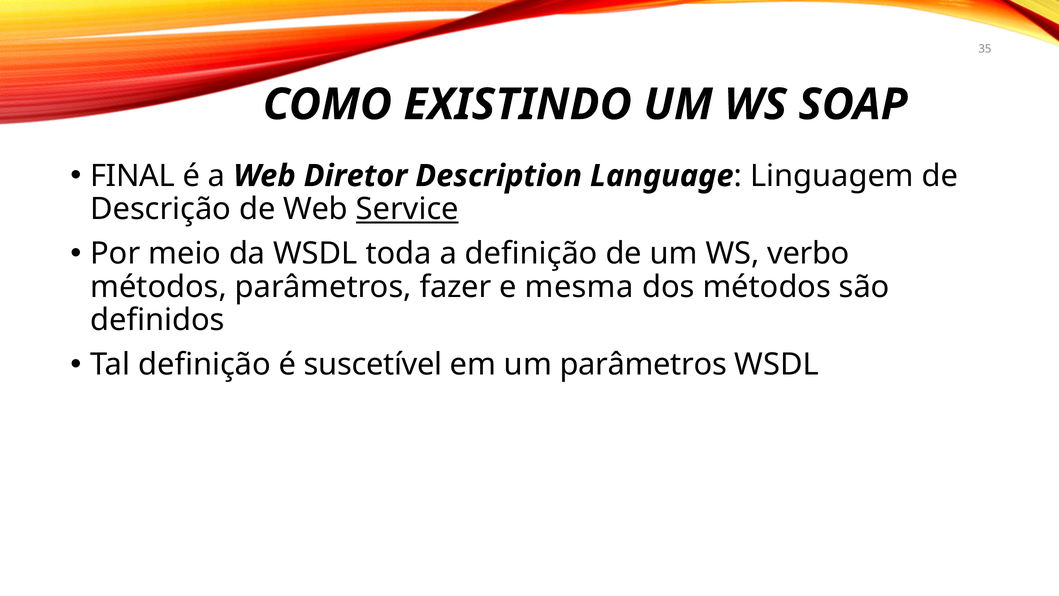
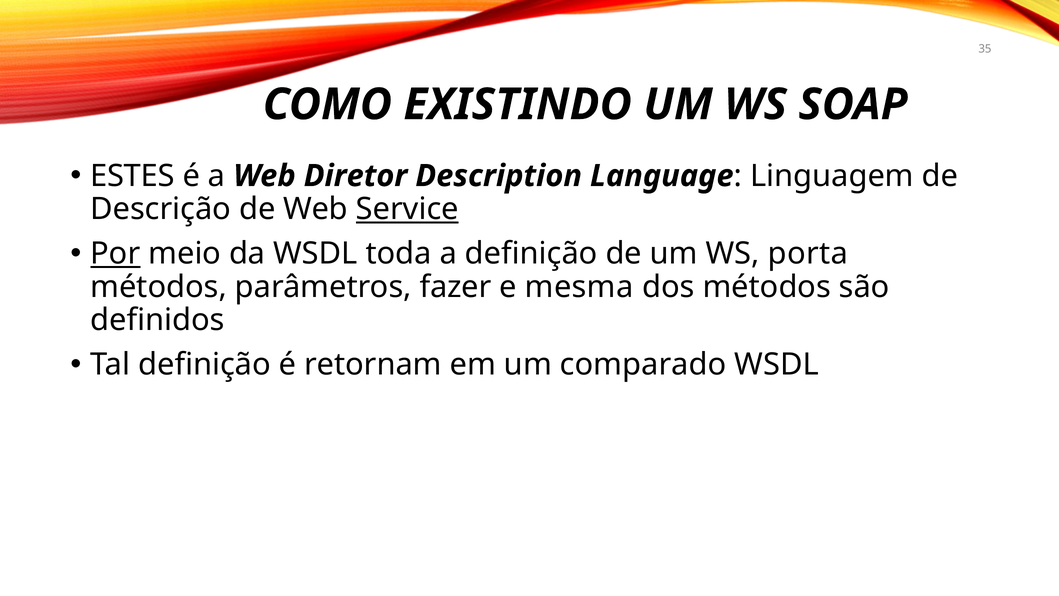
FINAL: FINAL -> ESTES
Por underline: none -> present
verbo: verbo -> porta
suscetível: suscetível -> retornam
um parâmetros: parâmetros -> comparado
